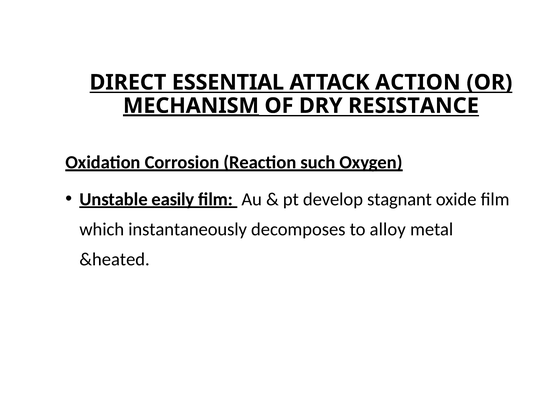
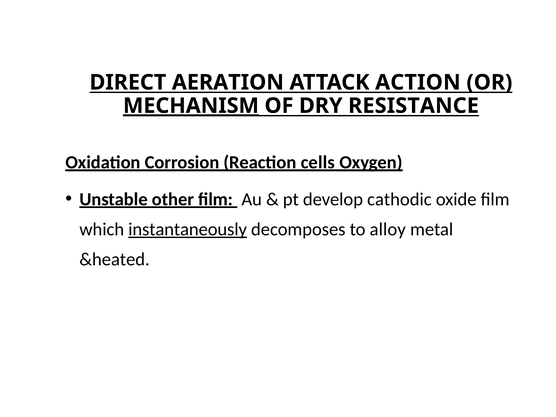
ESSENTIAL: ESSENTIAL -> AERATION
such: such -> cells
easily: easily -> other
stagnant: stagnant -> cathodic
instantaneously underline: none -> present
